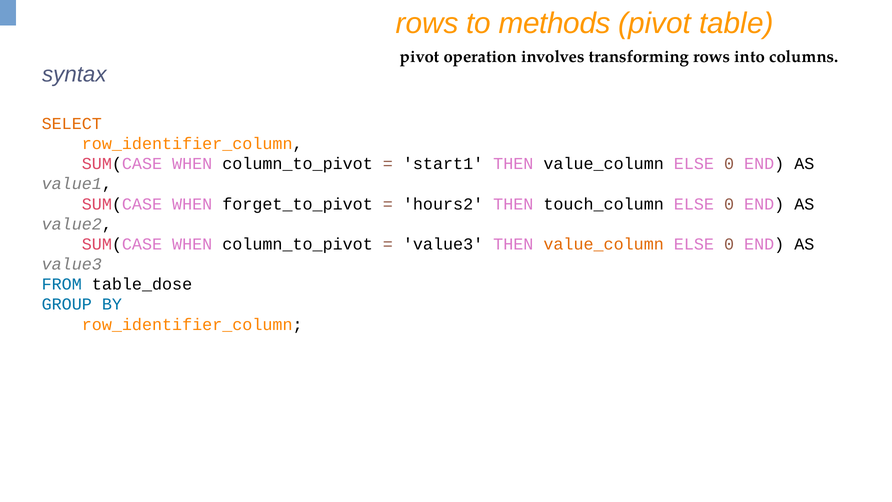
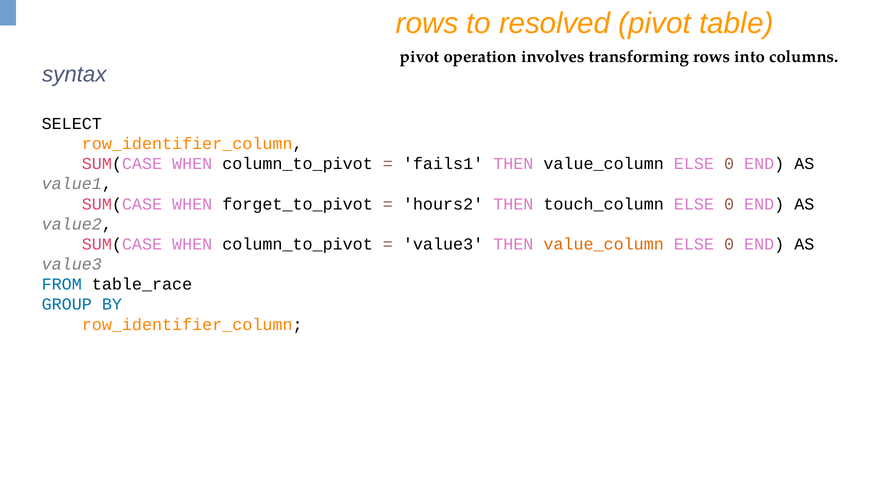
methods: methods -> resolved
SELECT colour: orange -> black
start1: start1 -> fails1
table_dose: table_dose -> table_race
